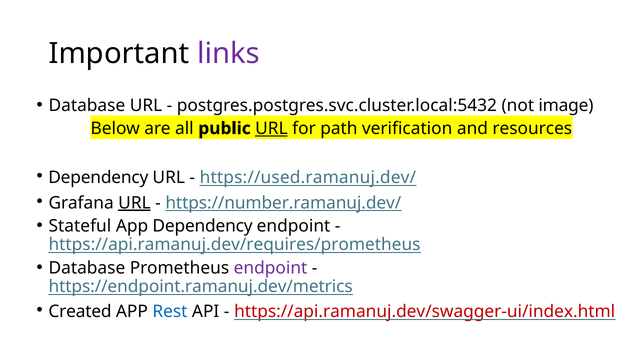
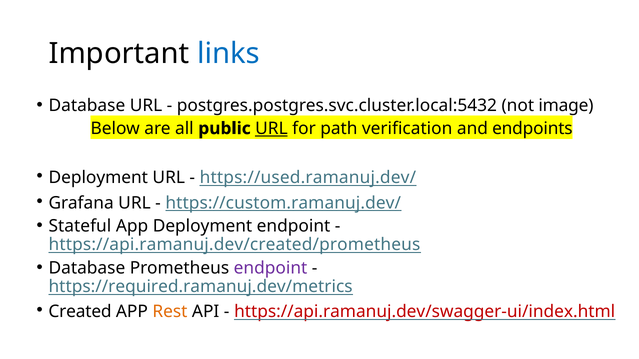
links colour: purple -> blue
resources: resources -> endpoints
Dependency at (98, 178): Dependency -> Deployment
URL at (134, 203) underline: present -> none
https://number.ramanuj.dev/: https://number.ramanuj.dev/ -> https://custom.ramanuj.dev/
App Dependency: Dependency -> Deployment
https://api.ramanuj.dev/requires/prometheus: https://api.ramanuj.dev/requires/prometheus -> https://api.ramanuj.dev/created/prometheus
https://endpoint.ramanuj.dev/metrics: https://endpoint.ramanuj.dev/metrics -> https://required.ramanuj.dev/metrics
Rest colour: blue -> orange
